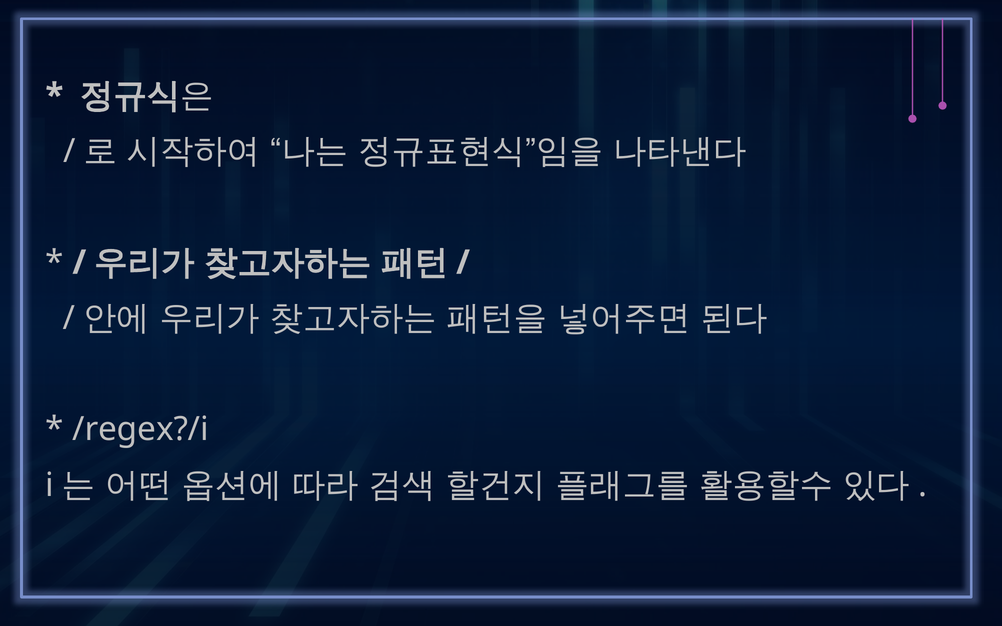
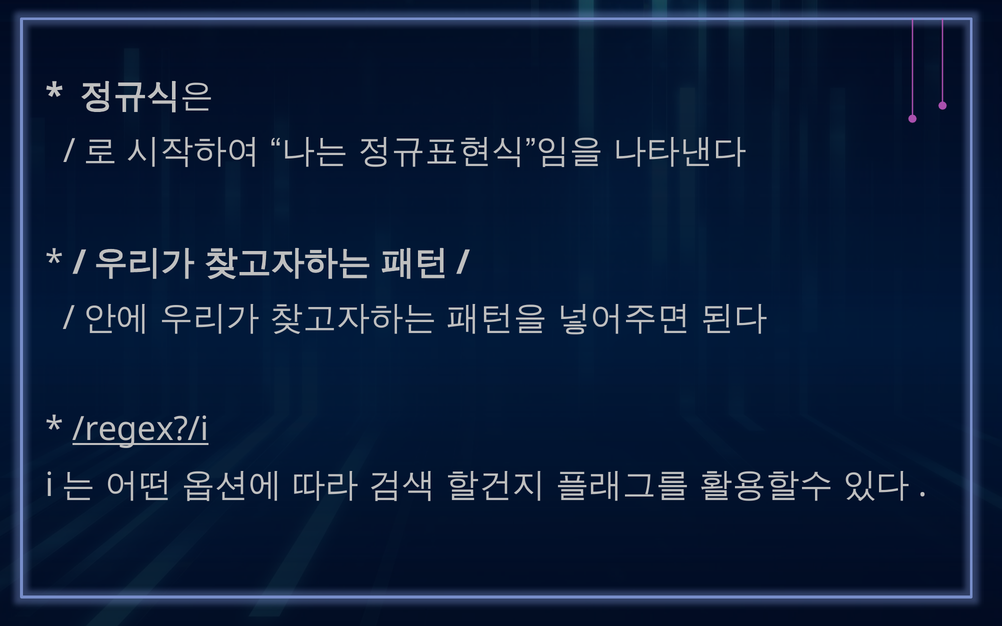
/regex?/i underline: none -> present
